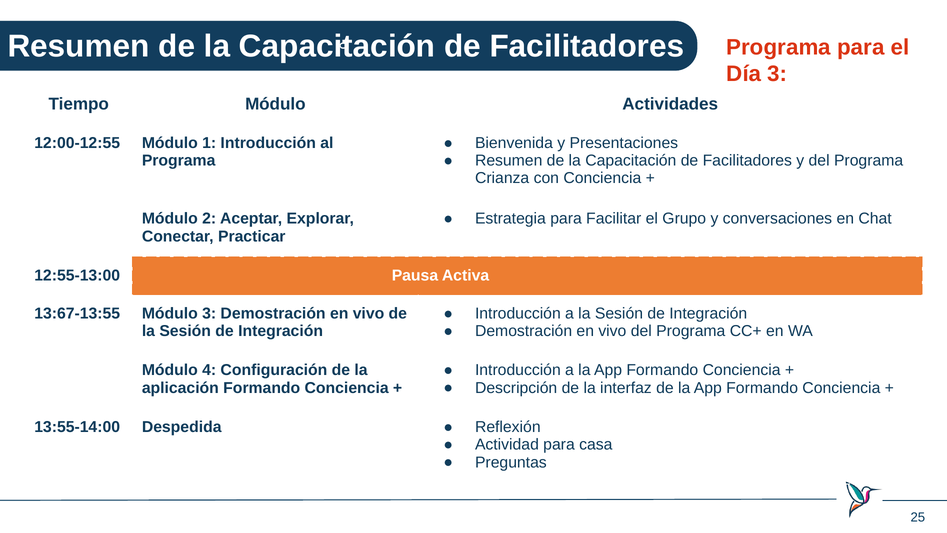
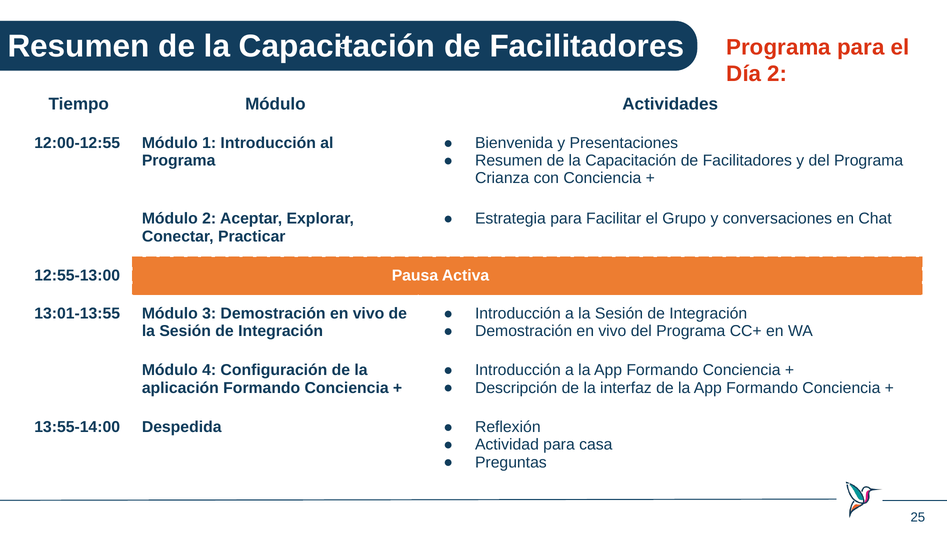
Día 3: 3 -> 2
13:67-13:55: 13:67-13:55 -> 13:01-13:55
